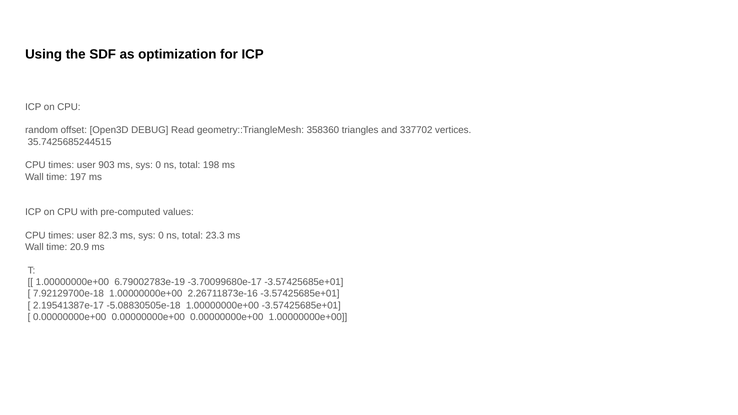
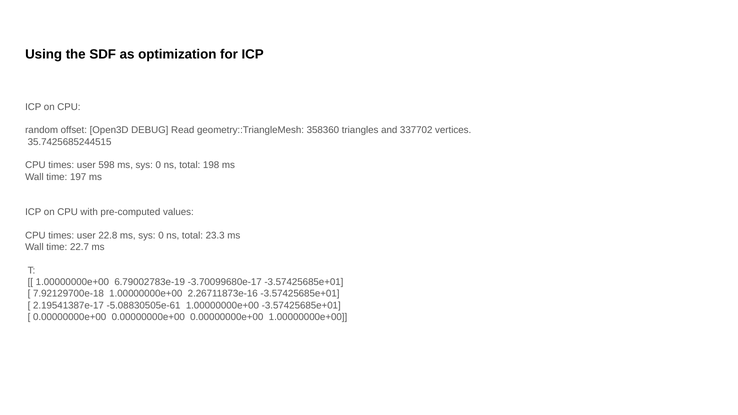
903: 903 -> 598
82.3: 82.3 -> 22.8
20.9: 20.9 -> 22.7
-5.08830505e-18: -5.08830505e-18 -> -5.08830505e-61
